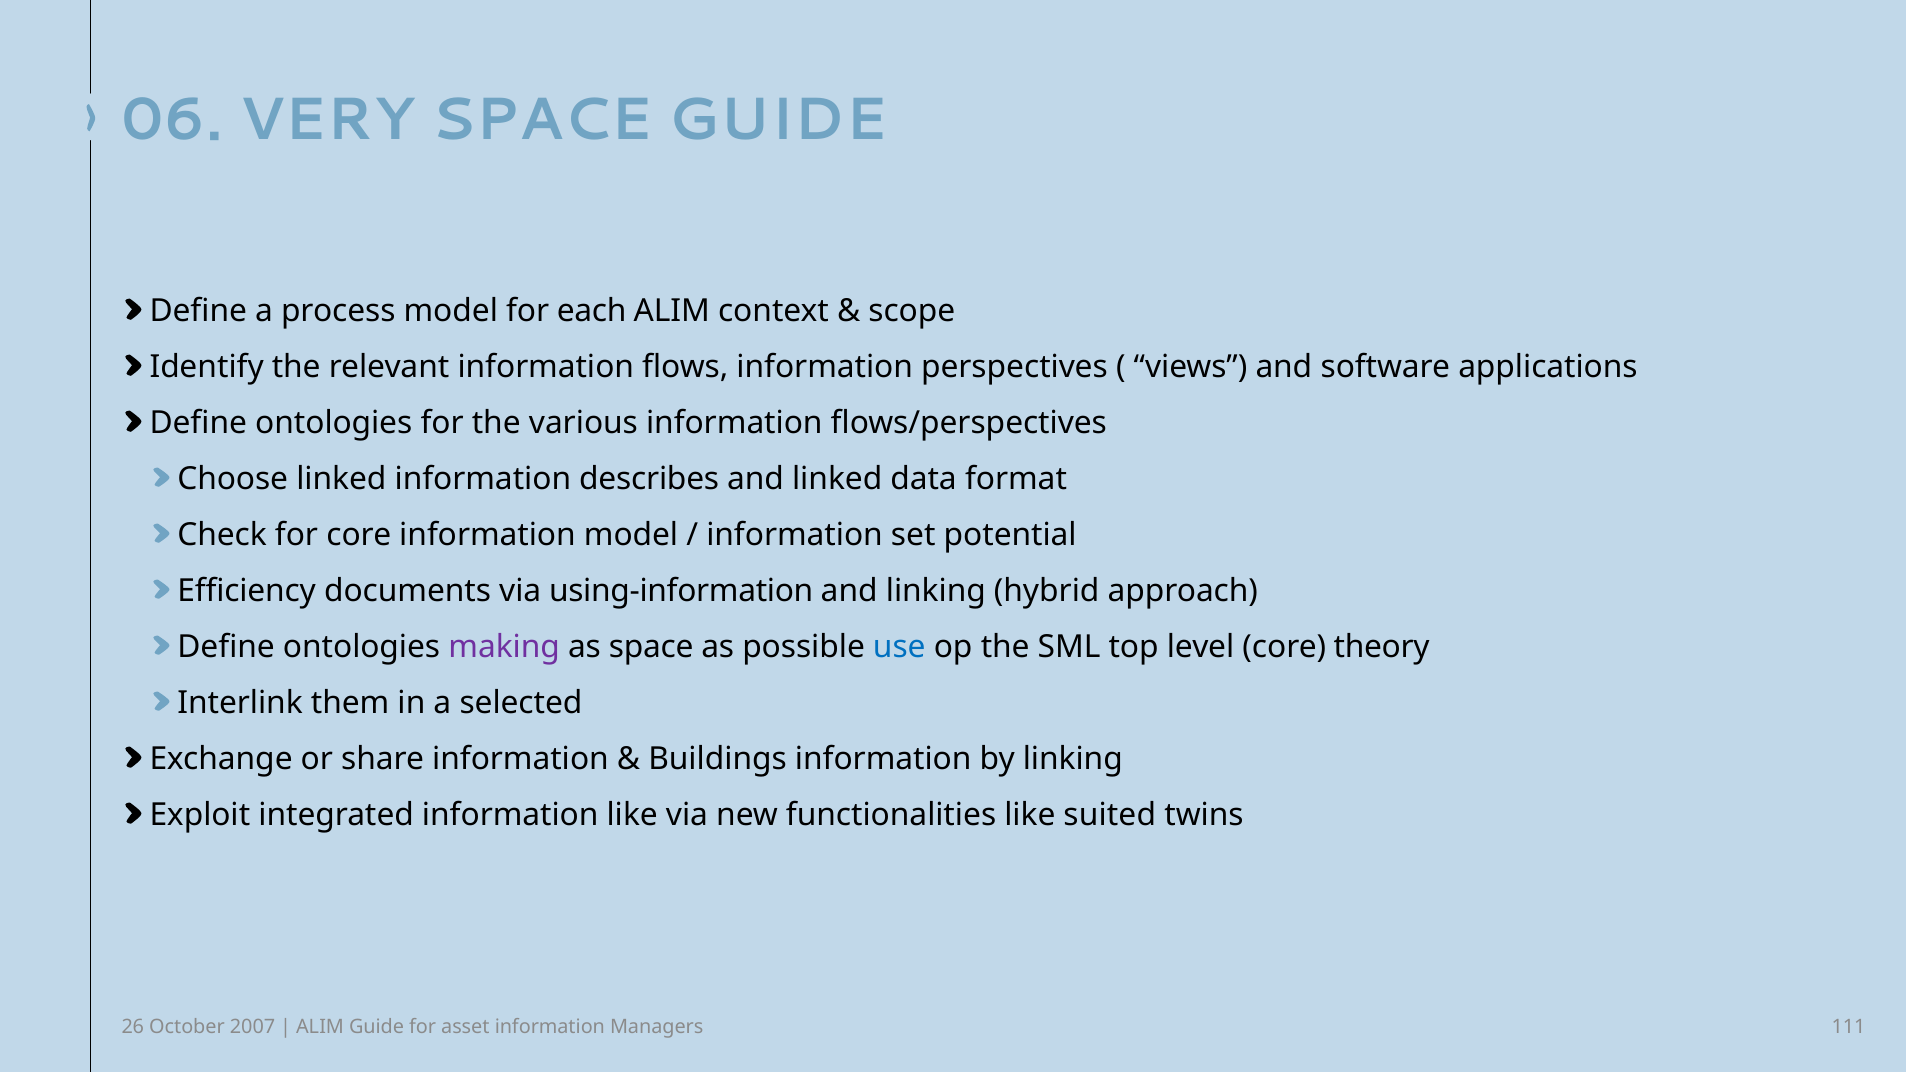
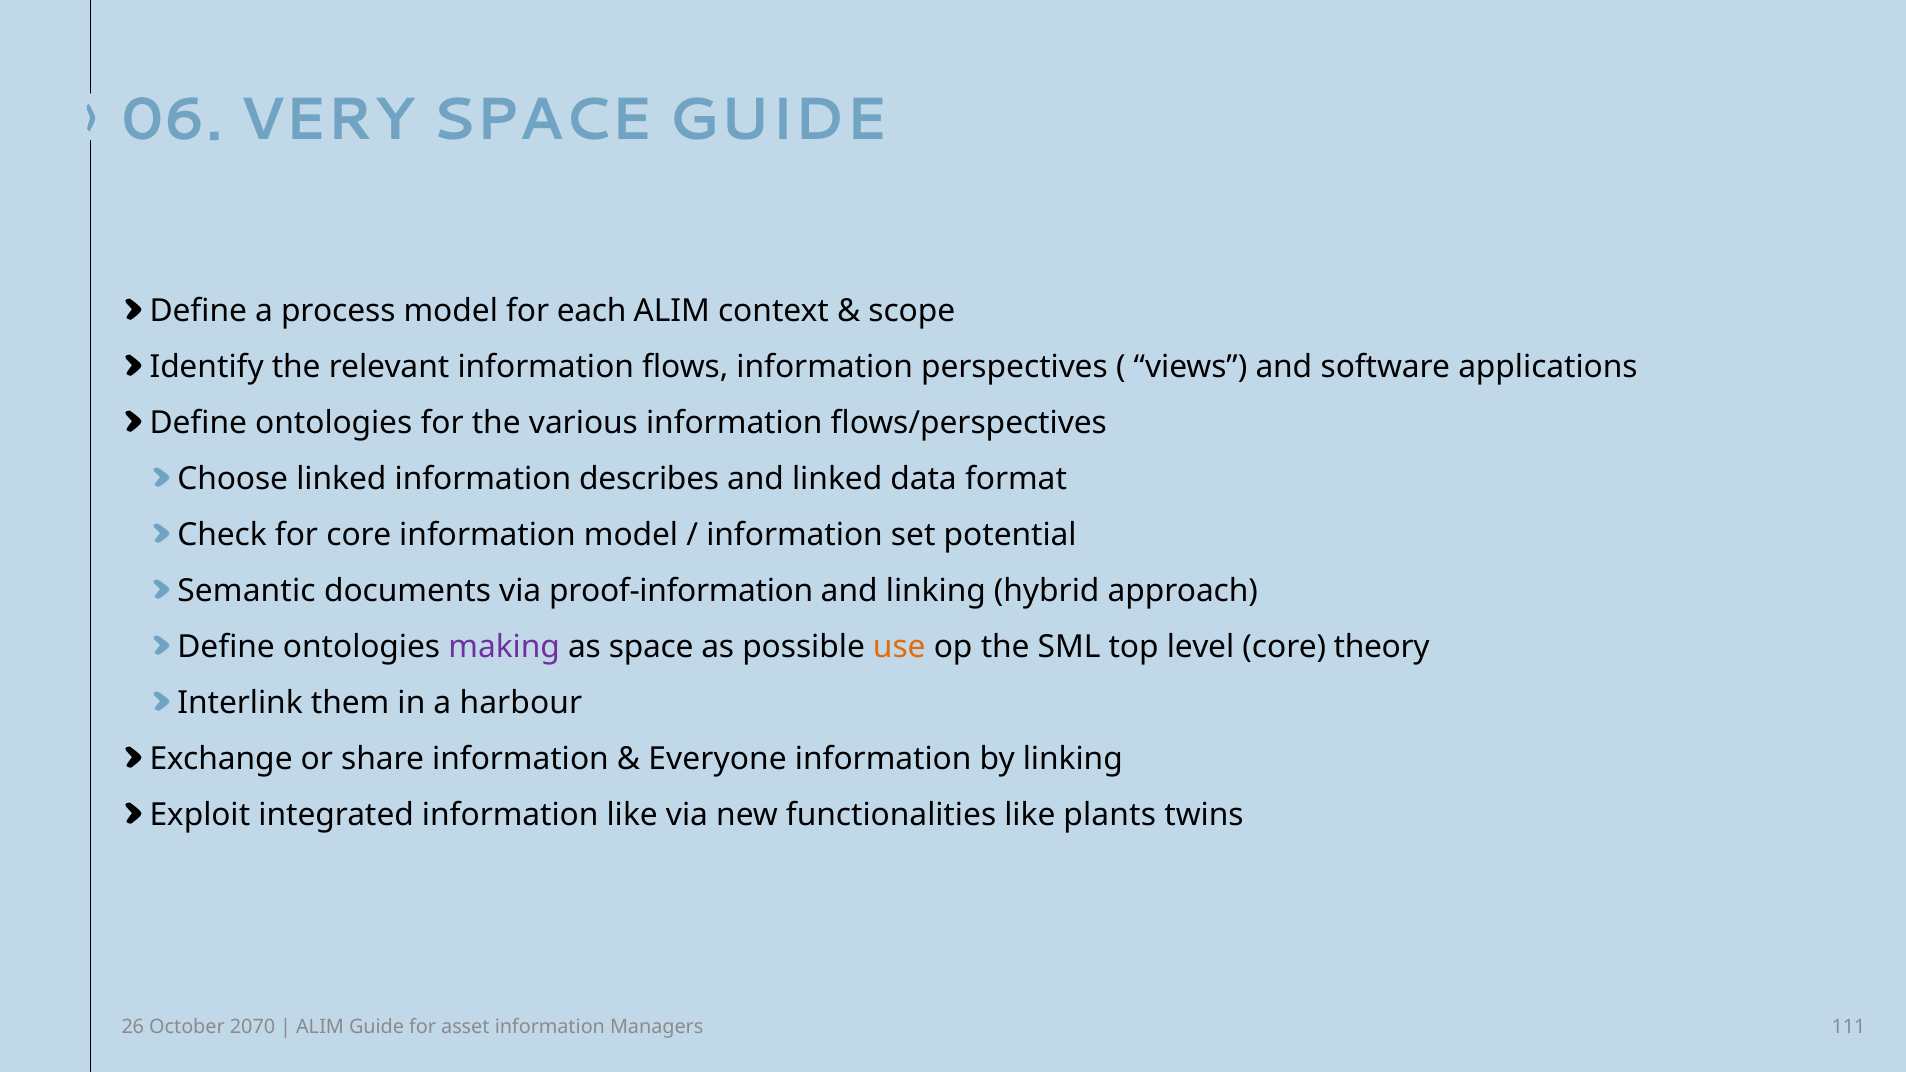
Efficiency: Efficiency -> Semantic
using-information: using-information -> proof-information
use colour: blue -> orange
selected: selected -> harbour
Buildings: Buildings -> Everyone
suited: suited -> plants
2007: 2007 -> 2070
